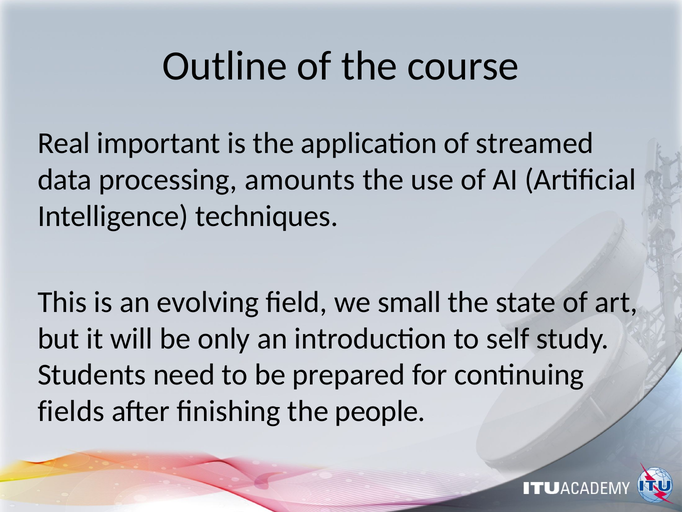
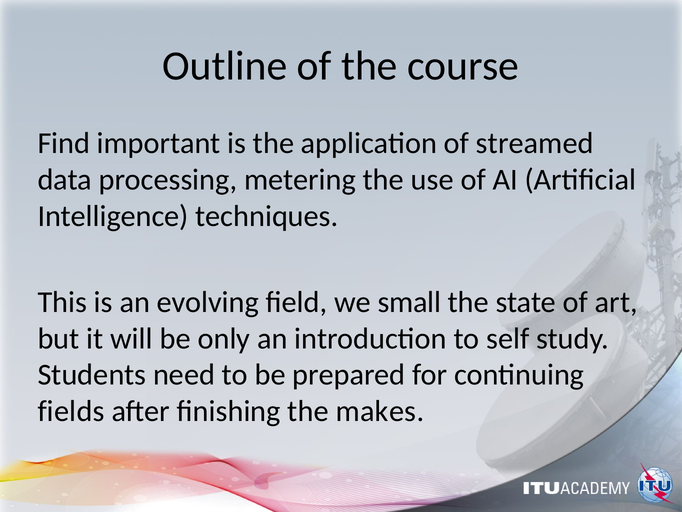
Real: Real -> Find
amounts: amounts -> metering
people: people -> makes
